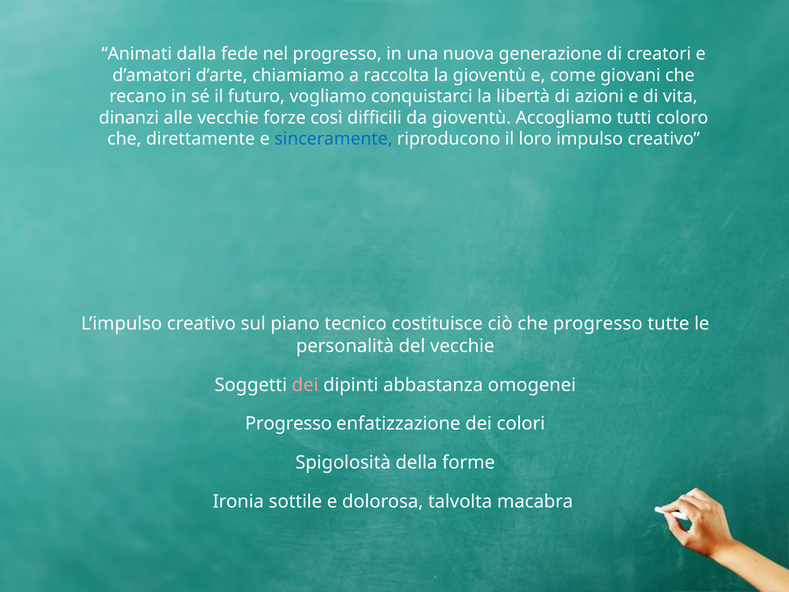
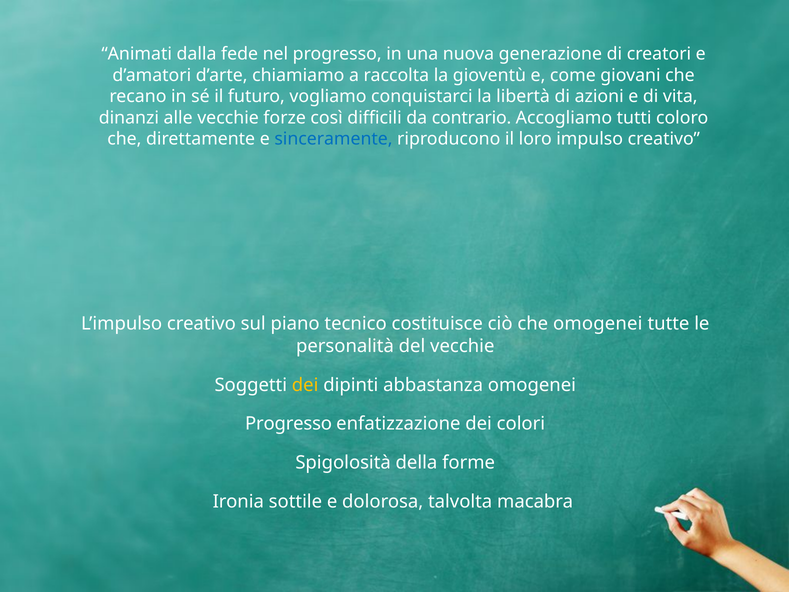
da gioventù: gioventù -> contrario
che progresso: progresso -> omogenei
dei at (305, 385) colour: pink -> yellow
